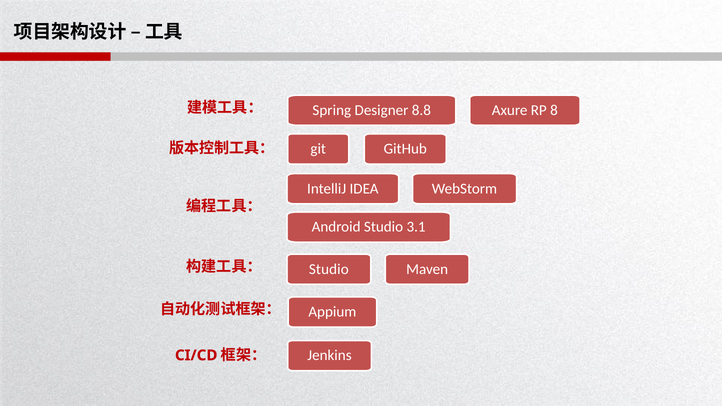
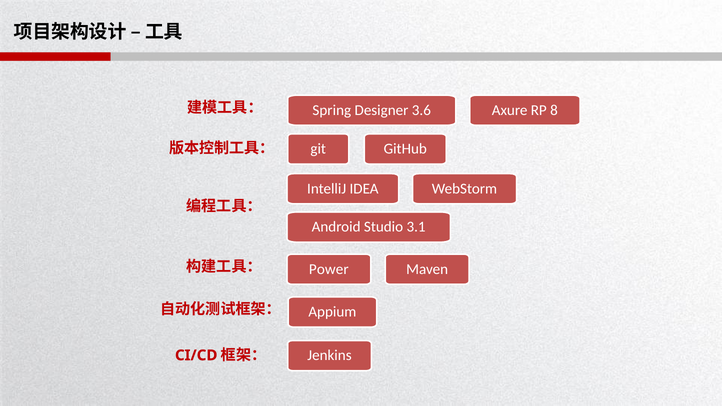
8.8: 8.8 -> 3.6
Studio at (329, 269): Studio -> Power
